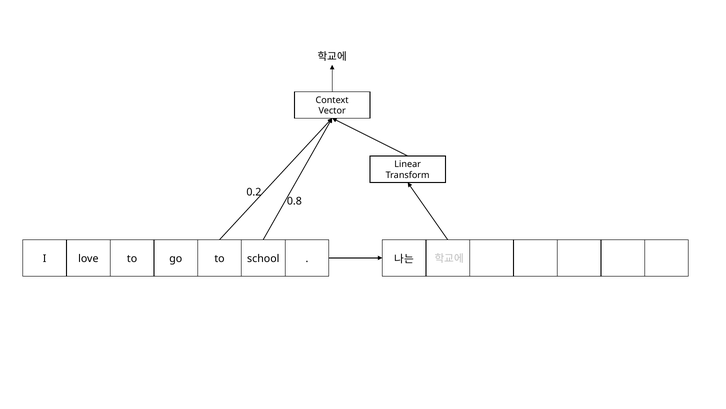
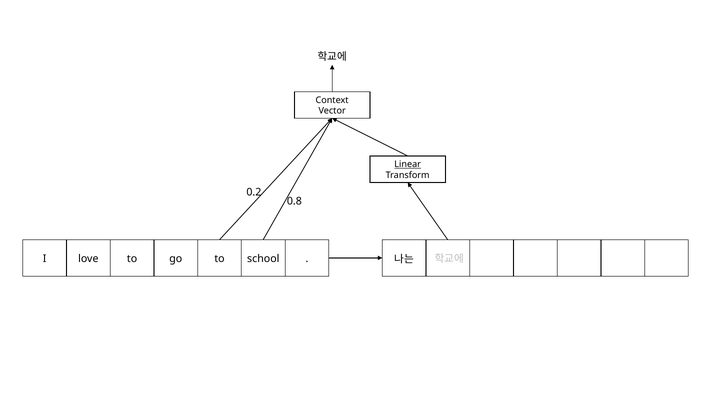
Linear underline: none -> present
